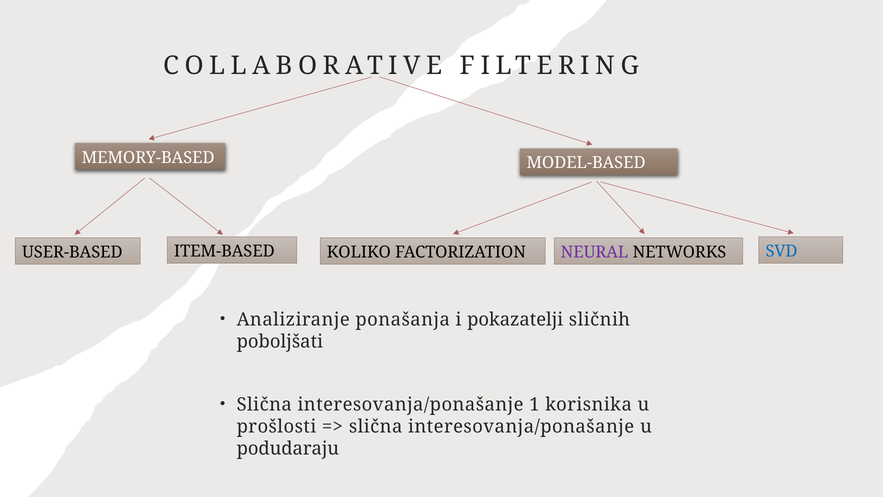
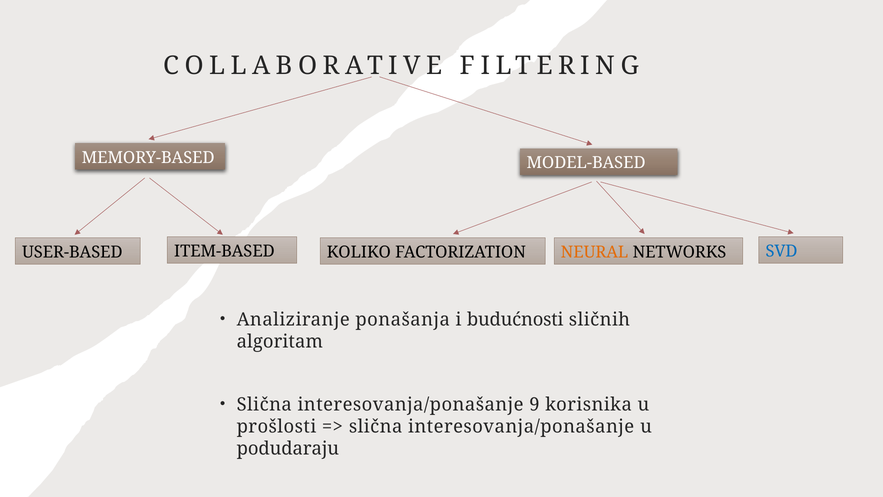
NEURAL colour: purple -> orange
pokazatelji: pokazatelji -> budućnosti
poboljšati: poboljšati -> algoritam
1: 1 -> 9
